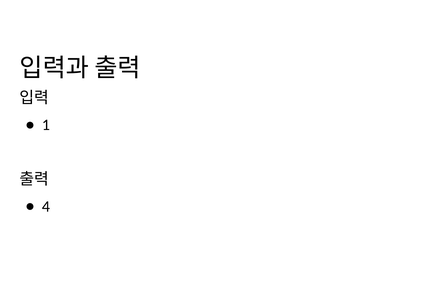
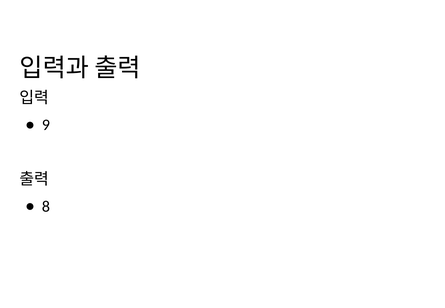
1: 1 -> 9
4: 4 -> 8
